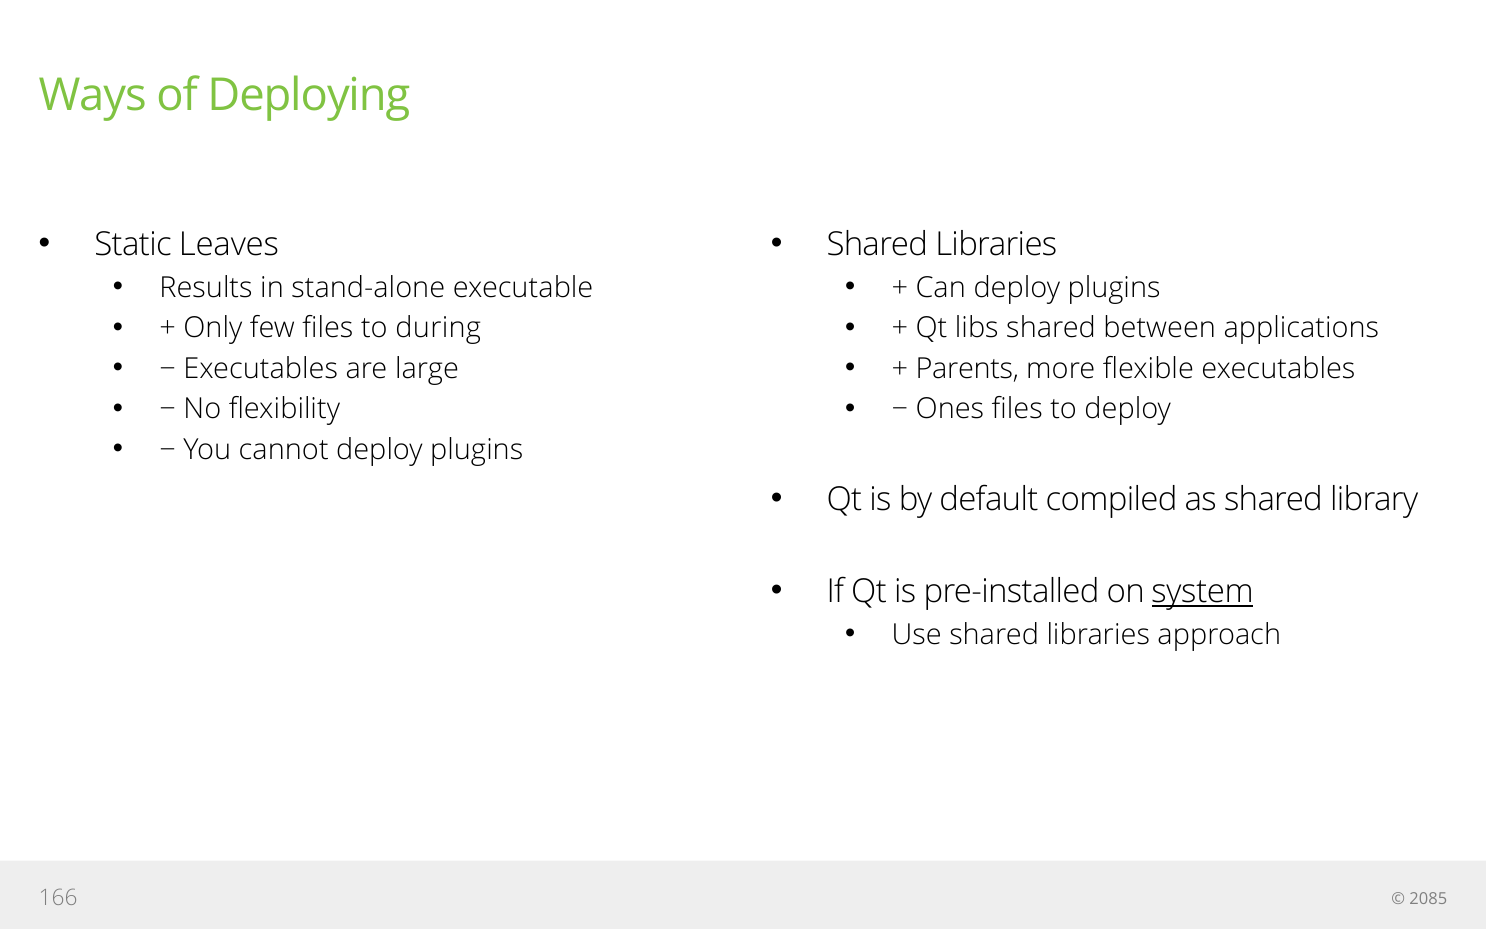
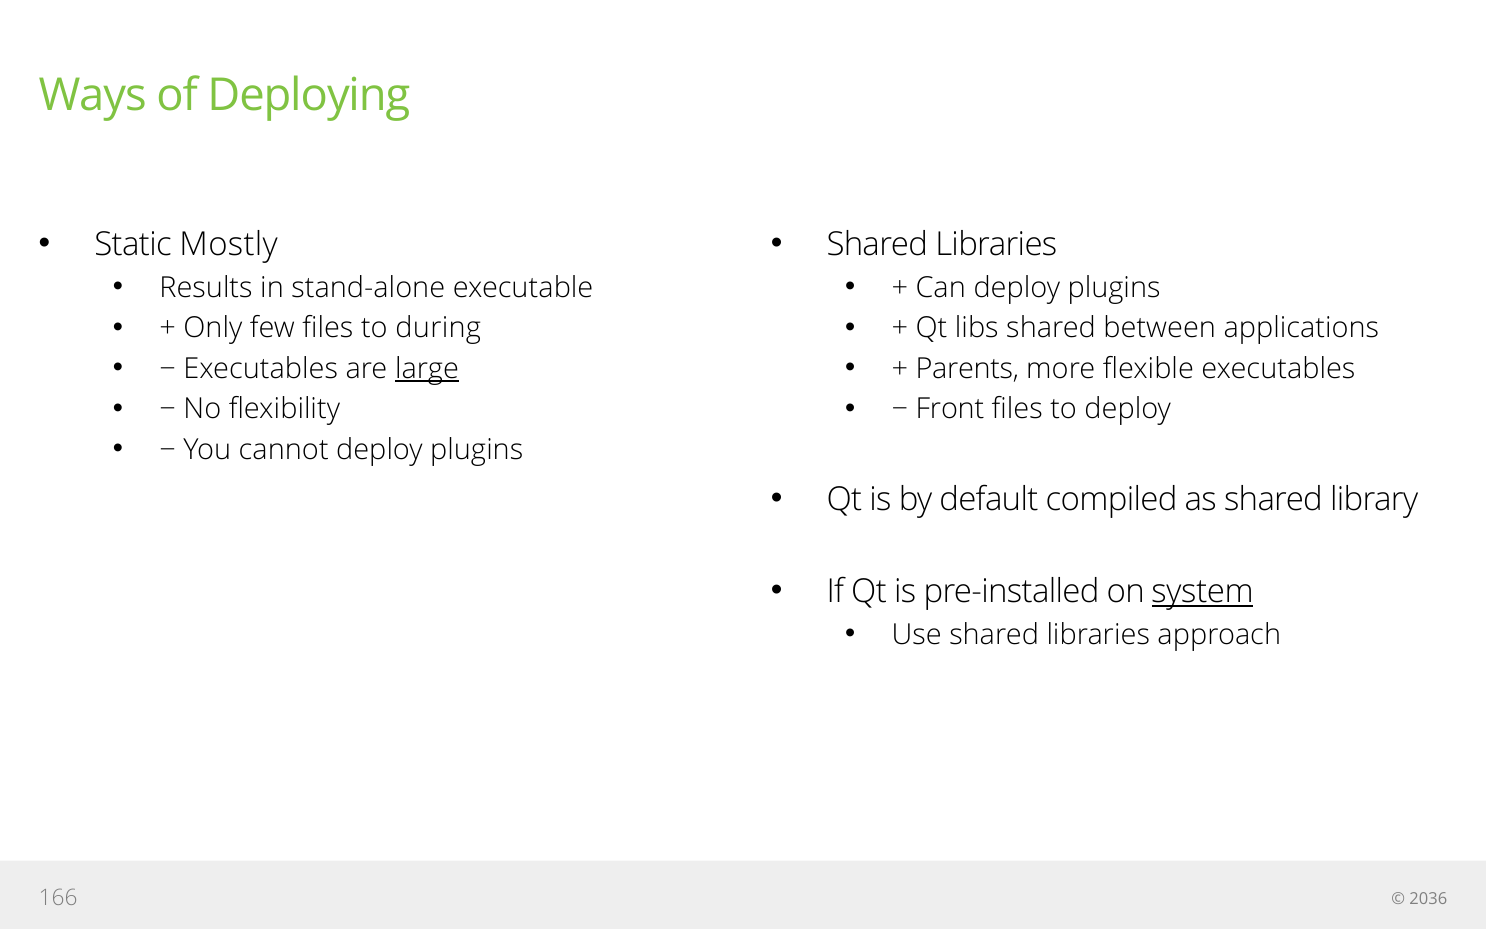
Leaves: Leaves -> Mostly
large underline: none -> present
Ones: Ones -> Front
2085: 2085 -> 2036
